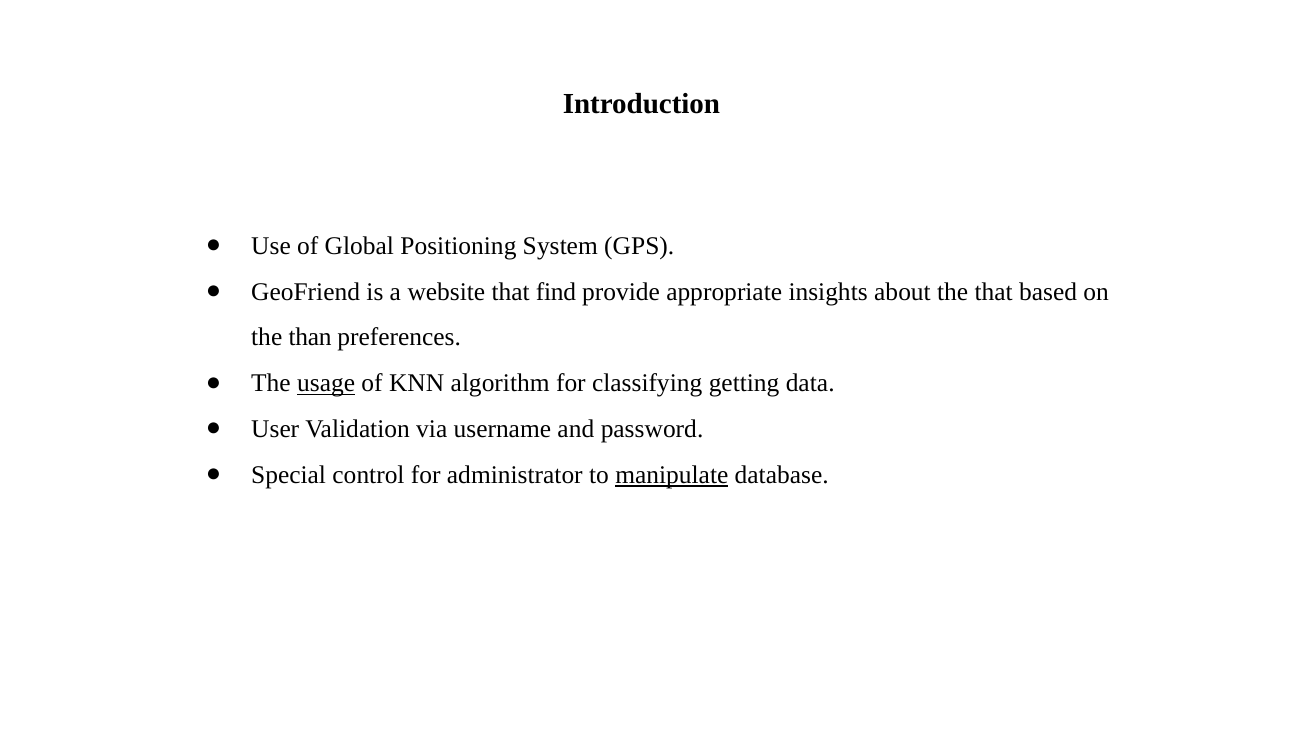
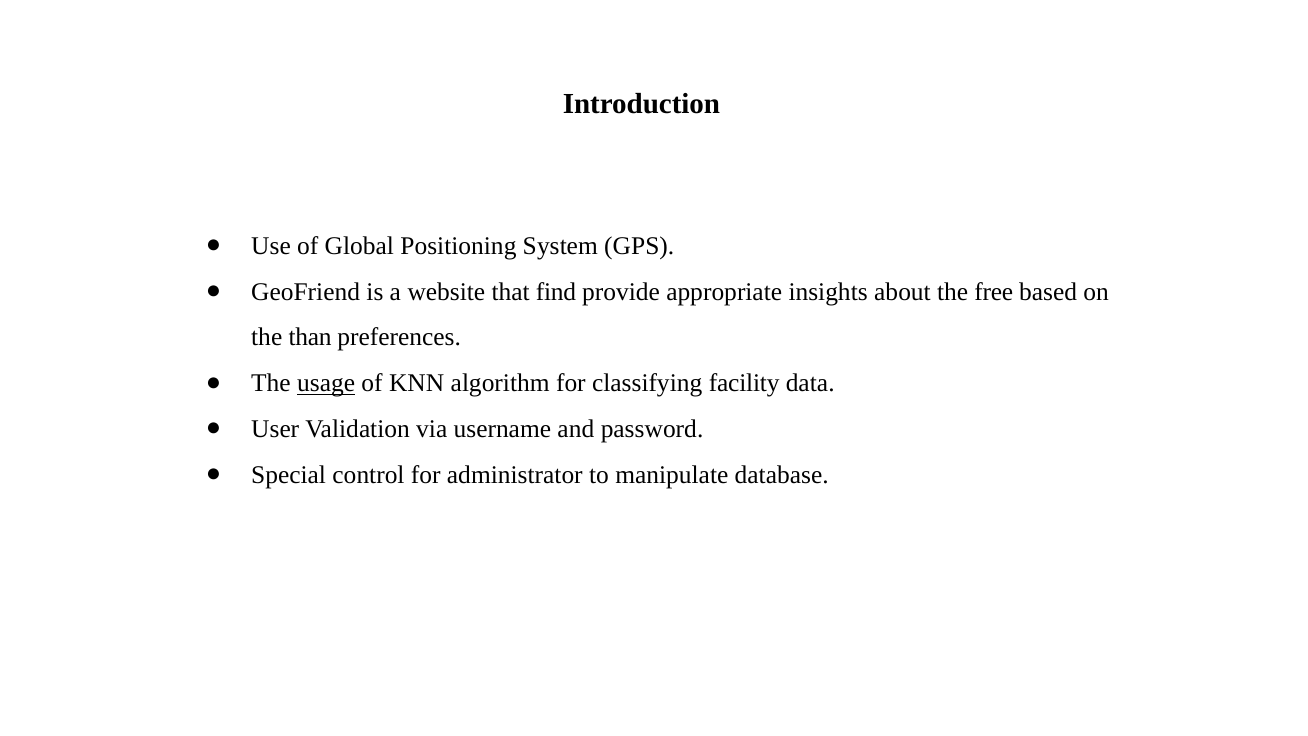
the that: that -> free
getting: getting -> facility
manipulate underline: present -> none
